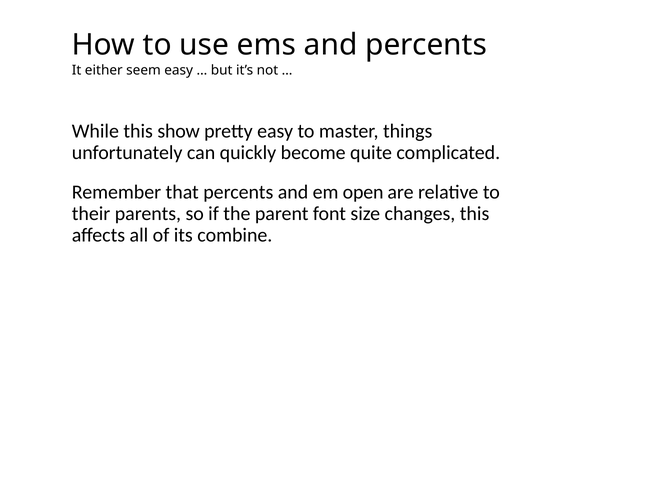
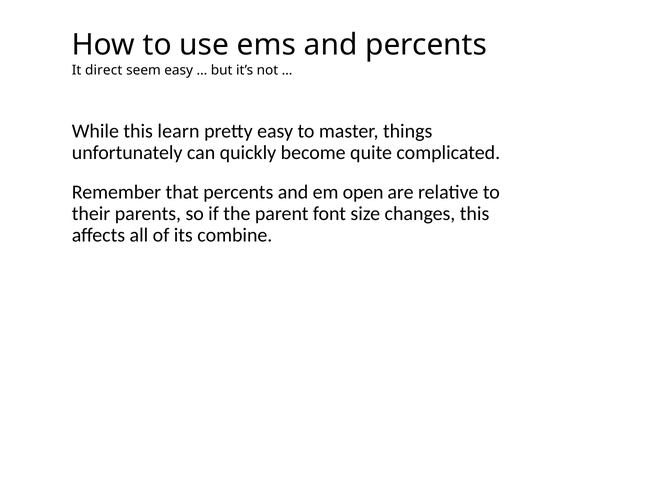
either: either -> direct
show: show -> learn
